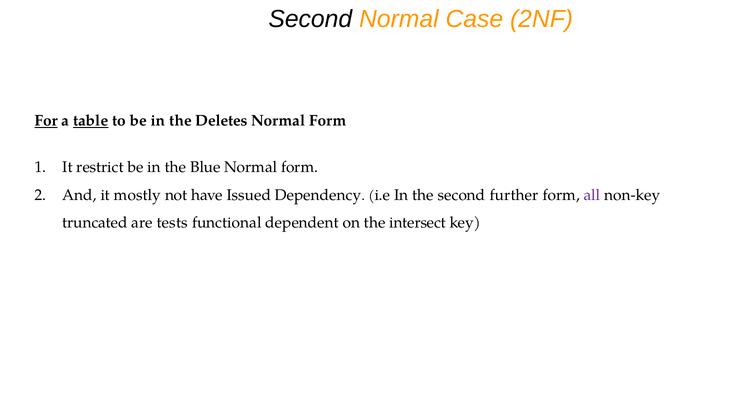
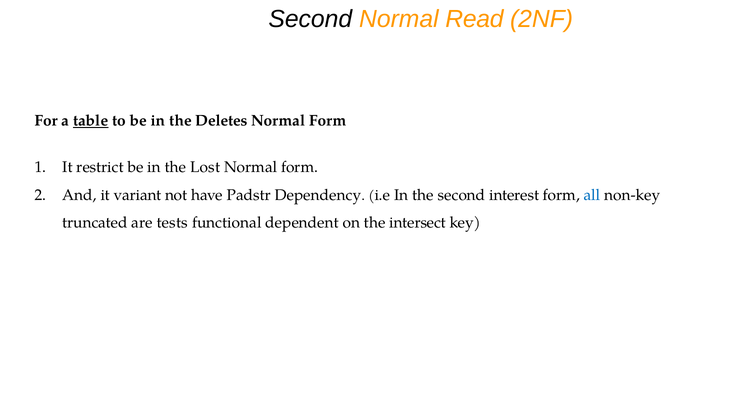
Case: Case -> Read
For underline: present -> none
Blue: Blue -> Lost
mostly: mostly -> variant
Issued: Issued -> Padstr
further: further -> interest
all colour: purple -> blue
